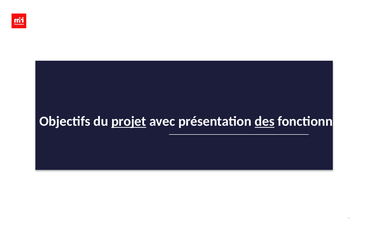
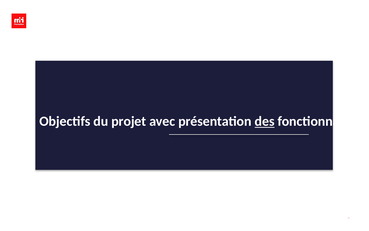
projet underline: present -> none
